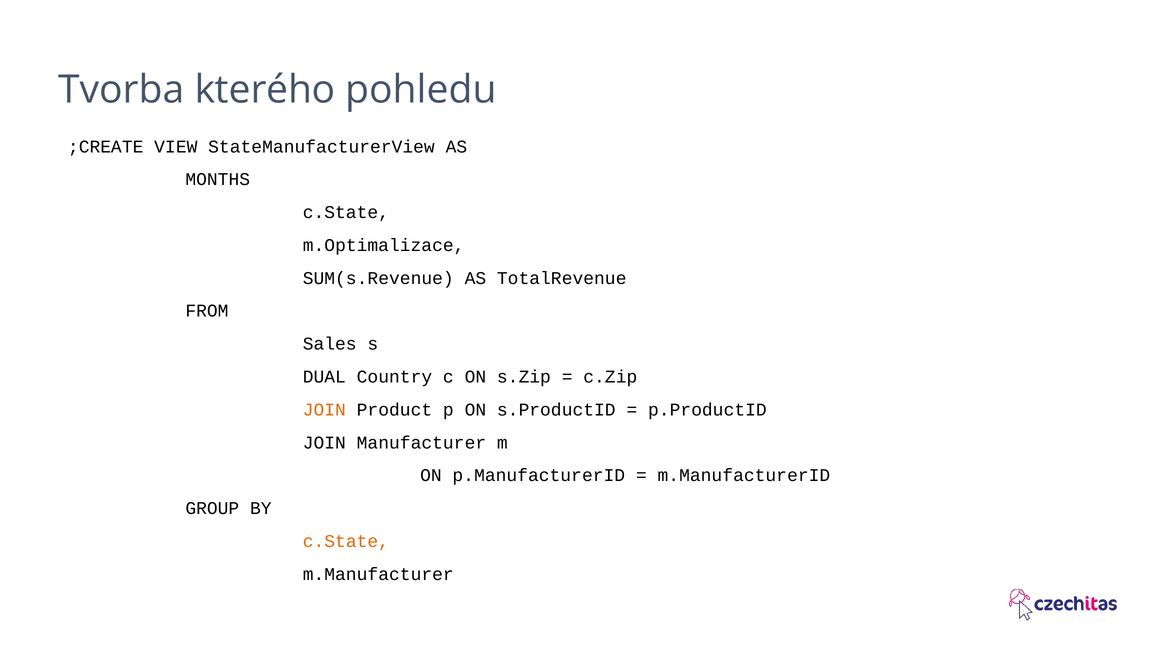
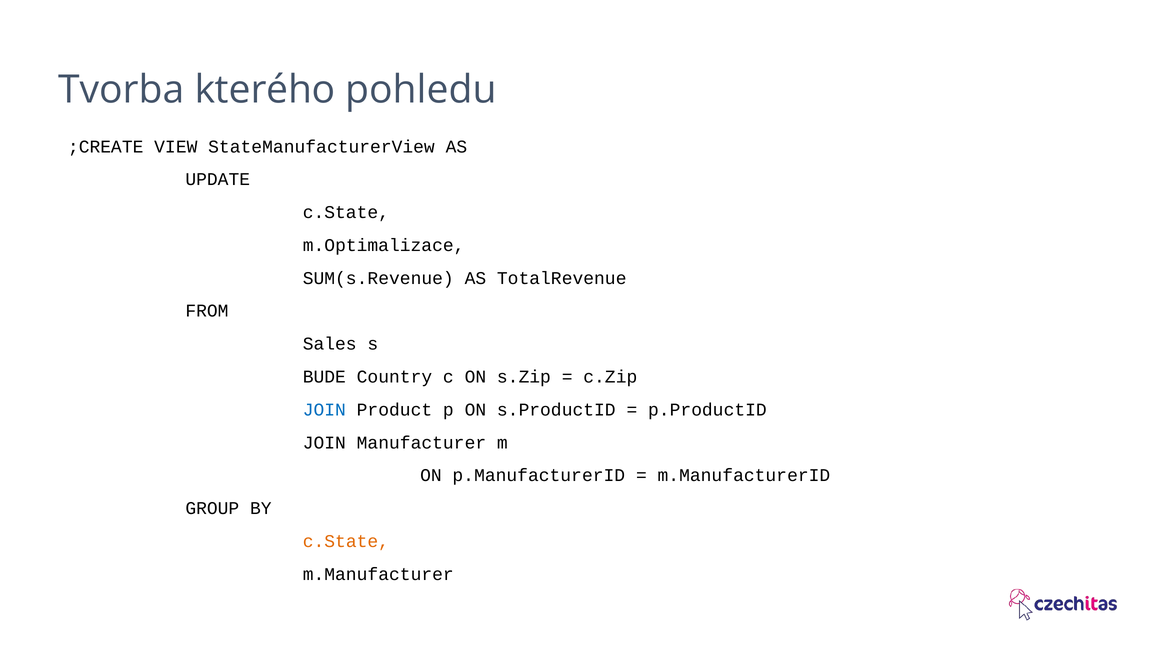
MONTHS: MONTHS -> UPDATE
DUAL: DUAL -> BUDE
JOIN at (324, 409) colour: orange -> blue
